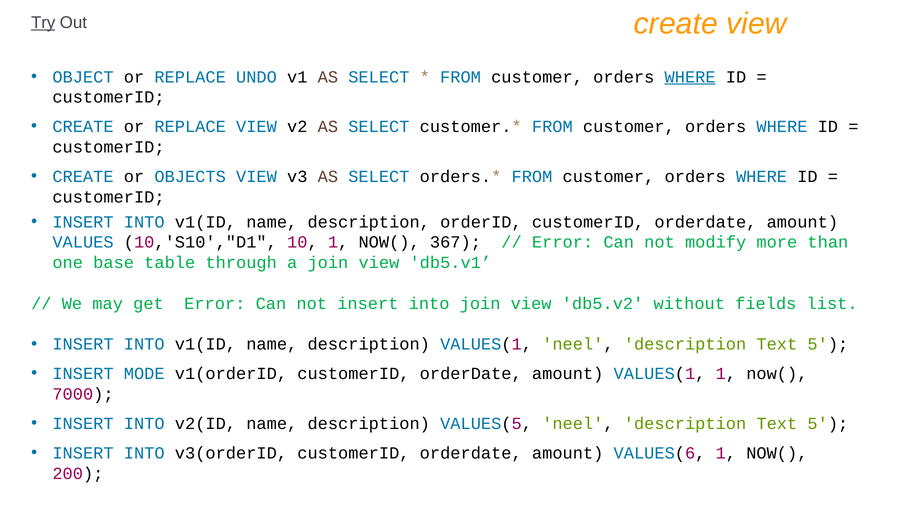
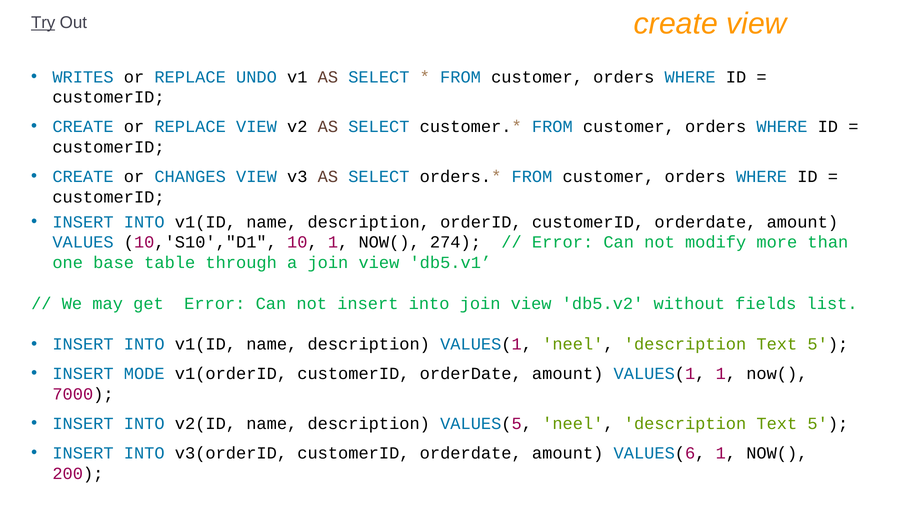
OBJECT: OBJECT -> WRITES
WHERE at (690, 77) underline: present -> none
OBJECTS: OBJECTS -> CHANGES
367: 367 -> 274
